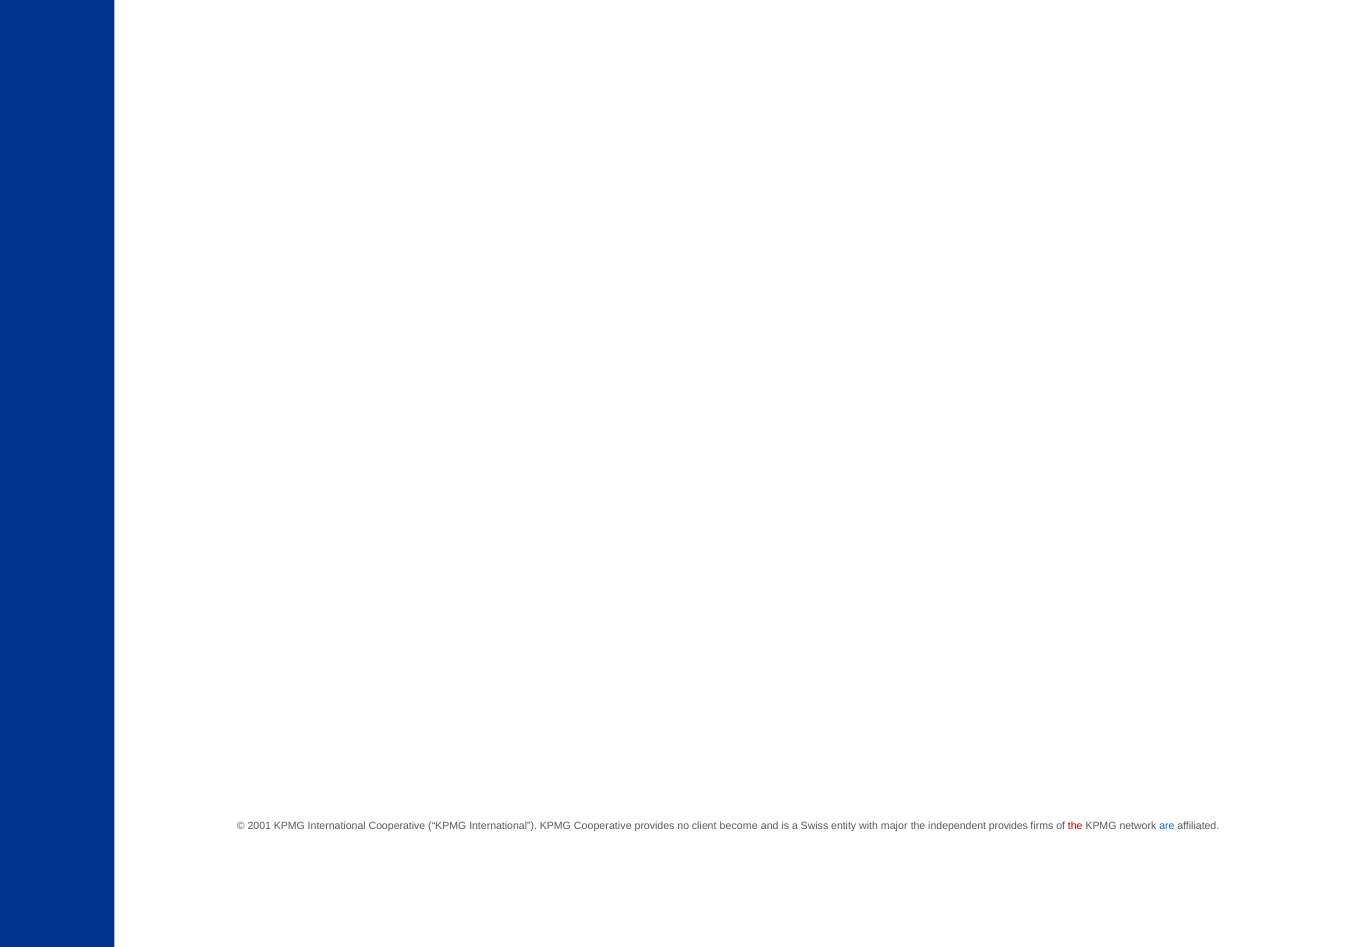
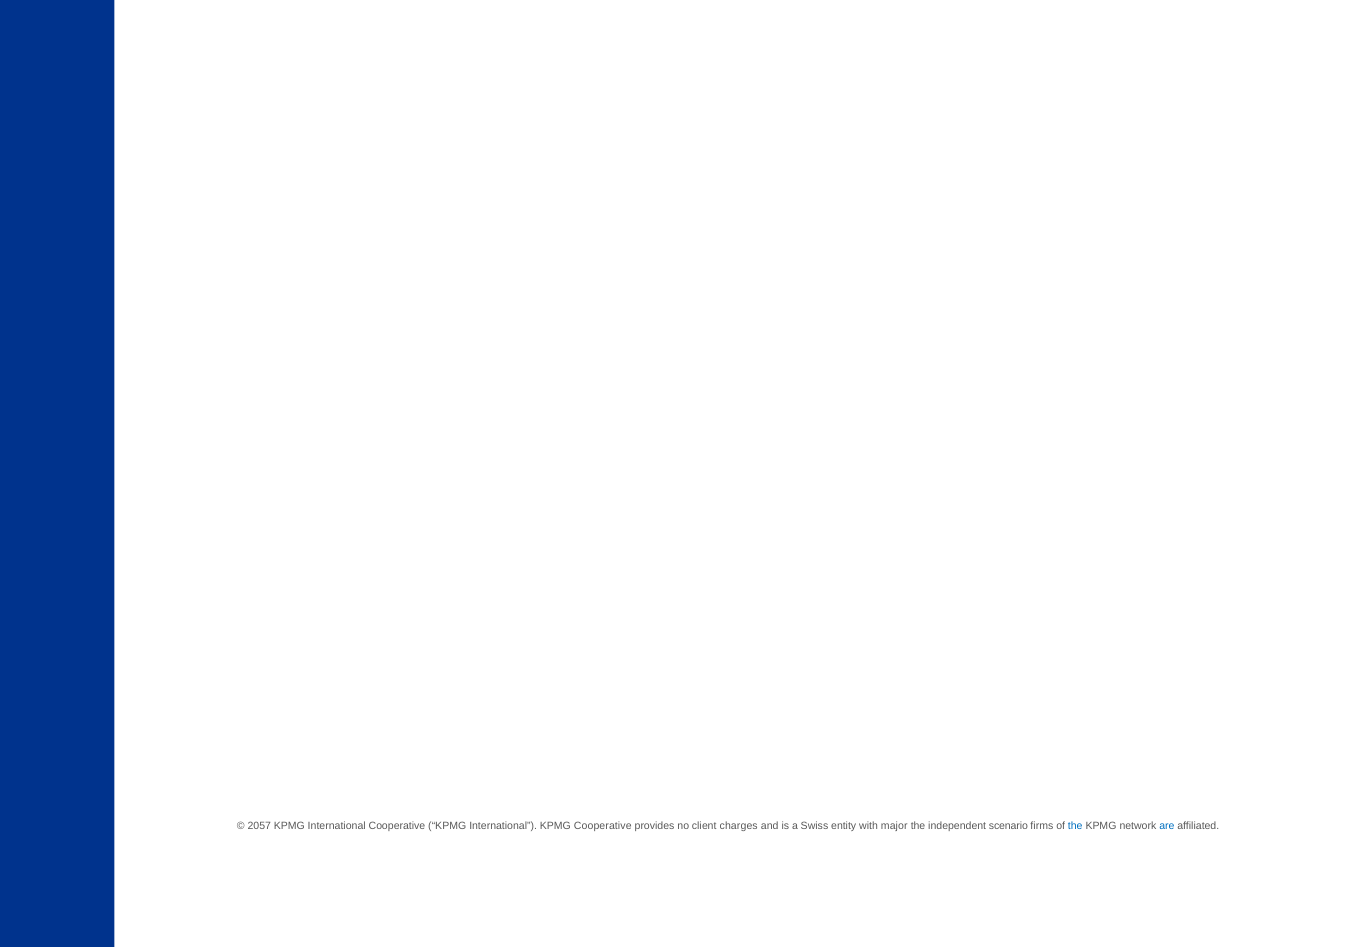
2001: 2001 -> 2057
become: become -> charges
independent provides: provides -> scenario
the at (1075, 826) colour: red -> blue
